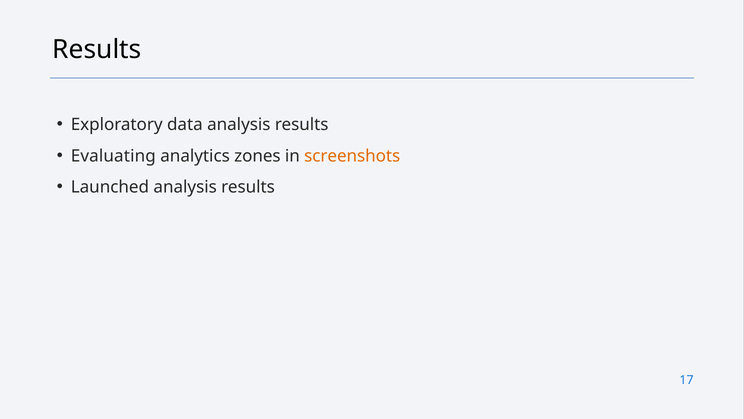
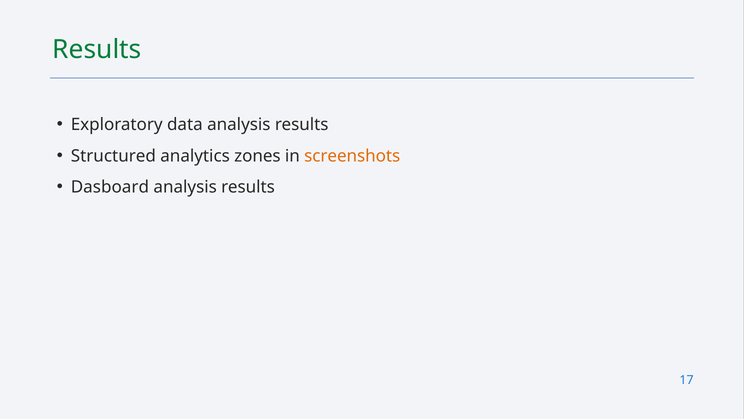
Results at (97, 50) colour: black -> green
Evaluating: Evaluating -> Structured
Launched: Launched -> Dasboard
